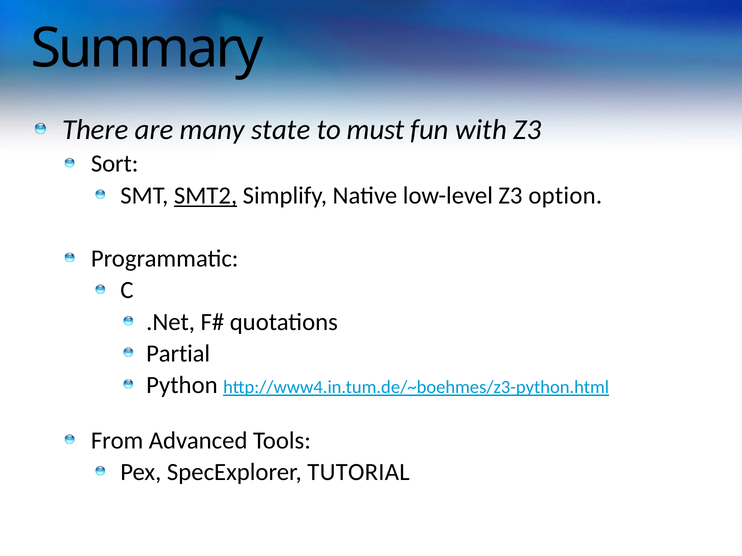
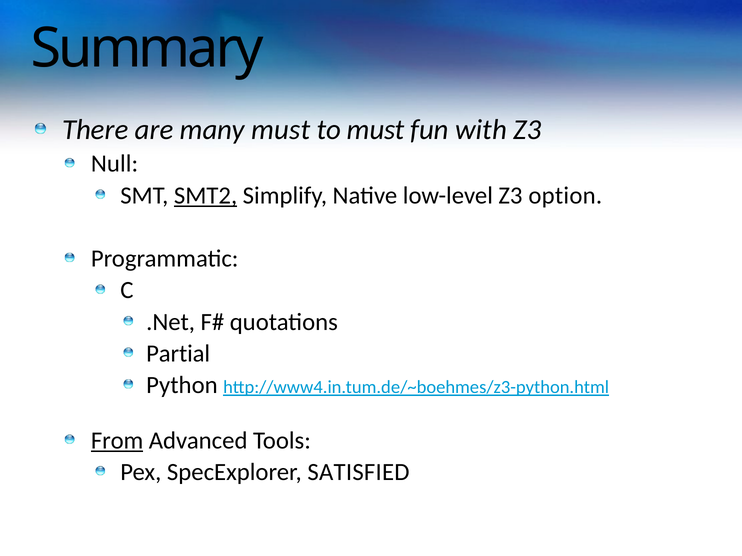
many state: state -> must
Sort: Sort -> Null
From underline: none -> present
TUTORIAL: TUTORIAL -> SATISFIED
